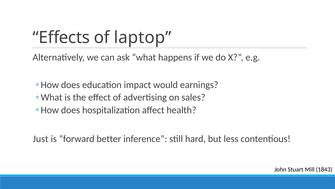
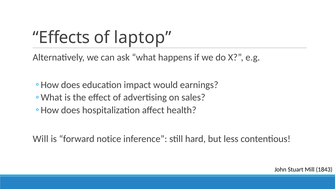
Just: Just -> Will
better: better -> notice
